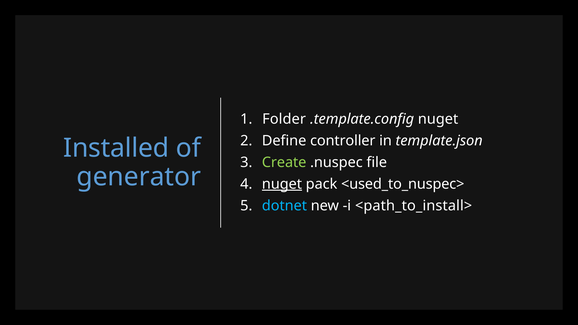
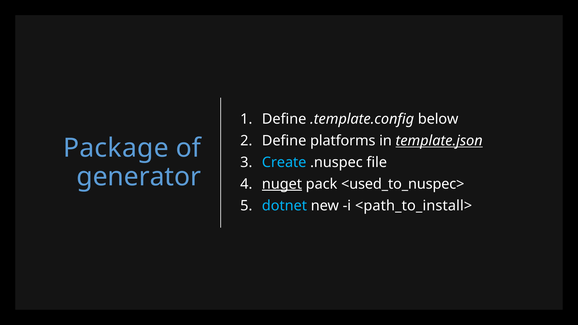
Folder at (284, 119): Folder -> Define
.template.config nuget: nuget -> below
controller: controller -> platforms
template.json underline: none -> present
Installed: Installed -> Package
Create colour: light green -> light blue
